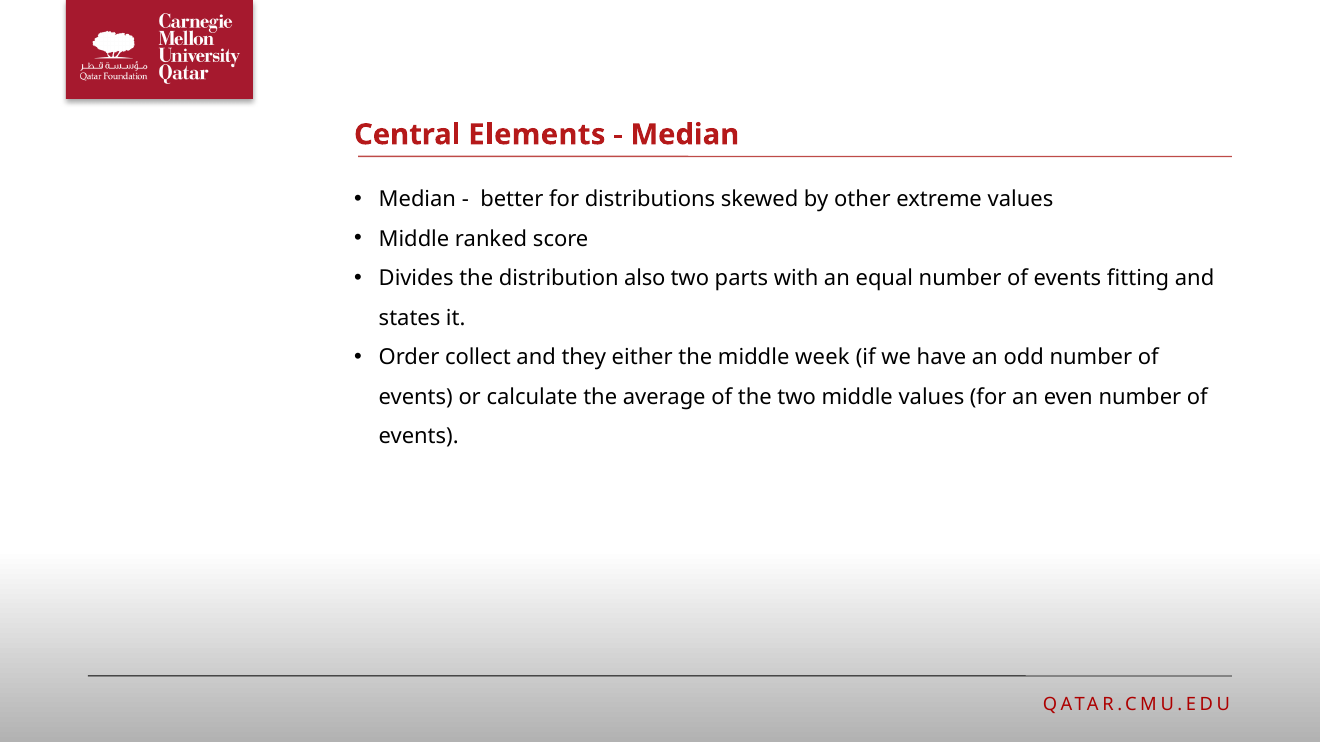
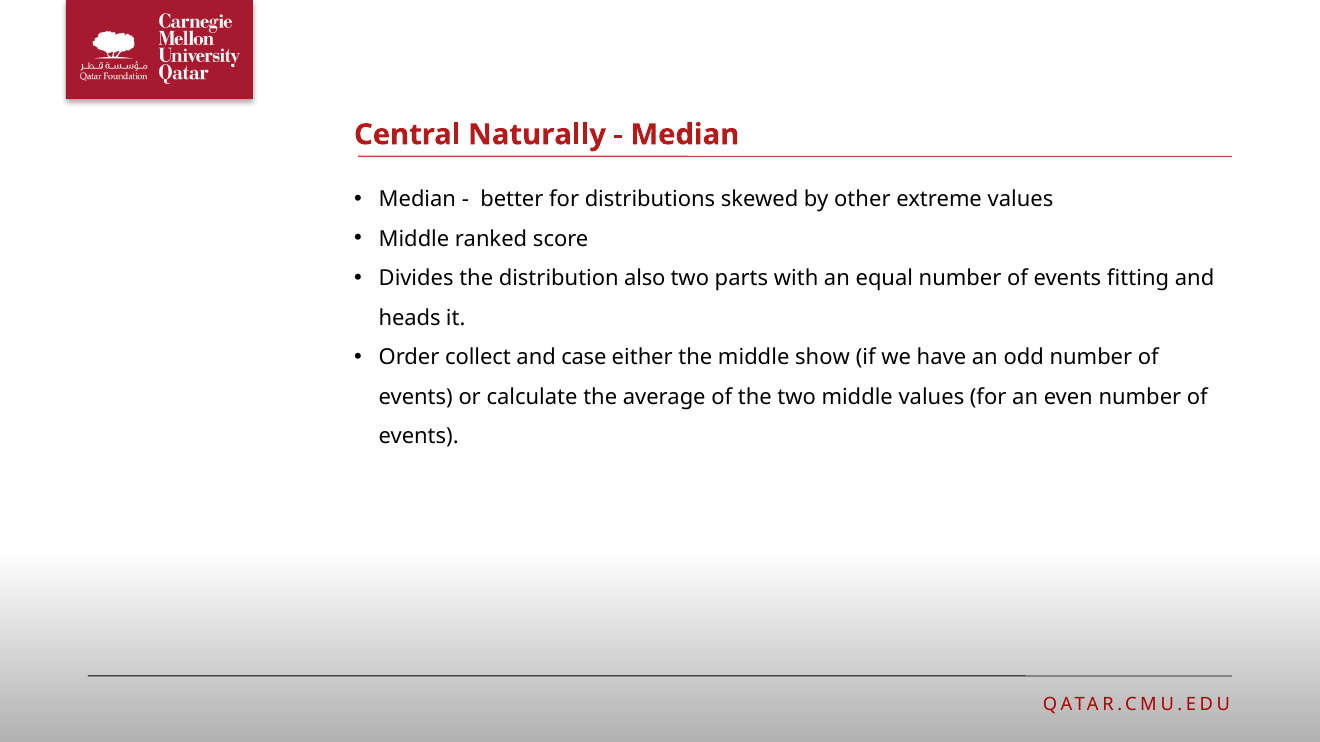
Elements: Elements -> Naturally
states: states -> heads
they: they -> case
week: week -> show
